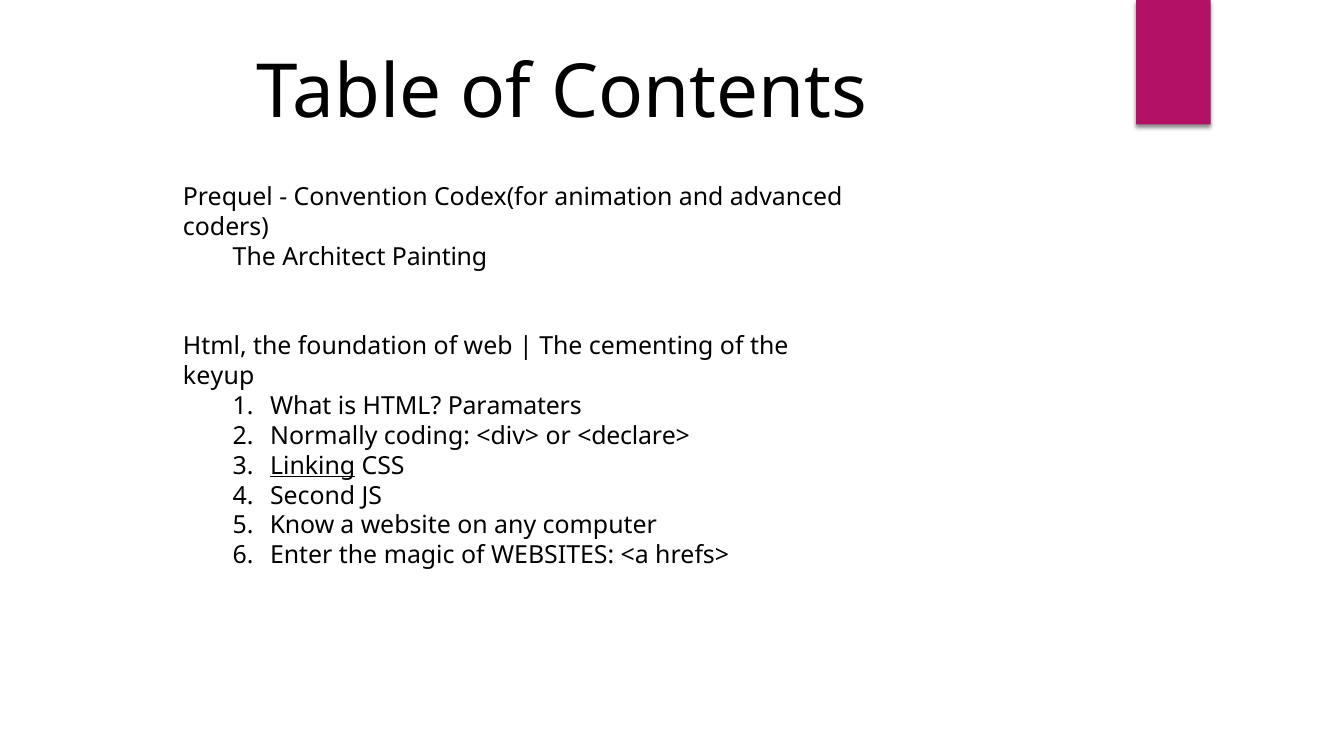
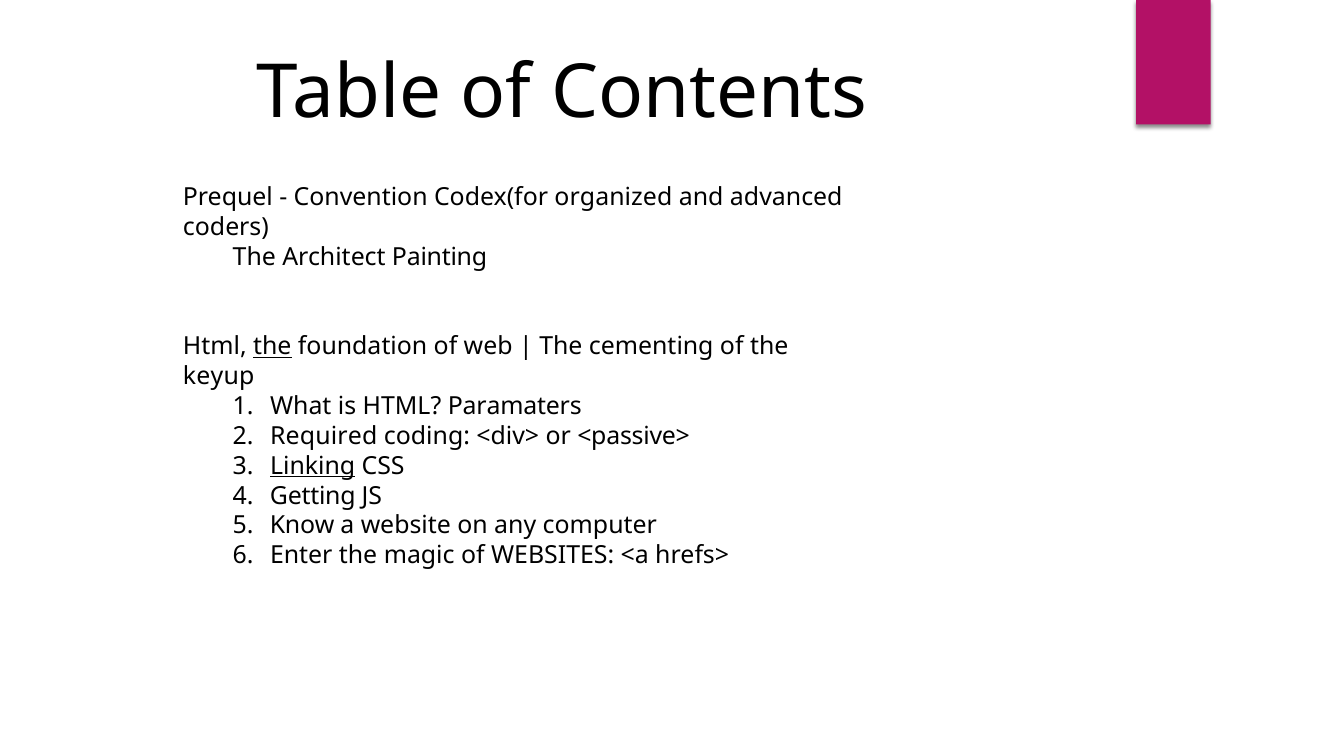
animation: animation -> organized
the at (272, 347) underline: none -> present
Normally: Normally -> Required
<declare>: <declare> -> <passive>
Second: Second -> Getting
